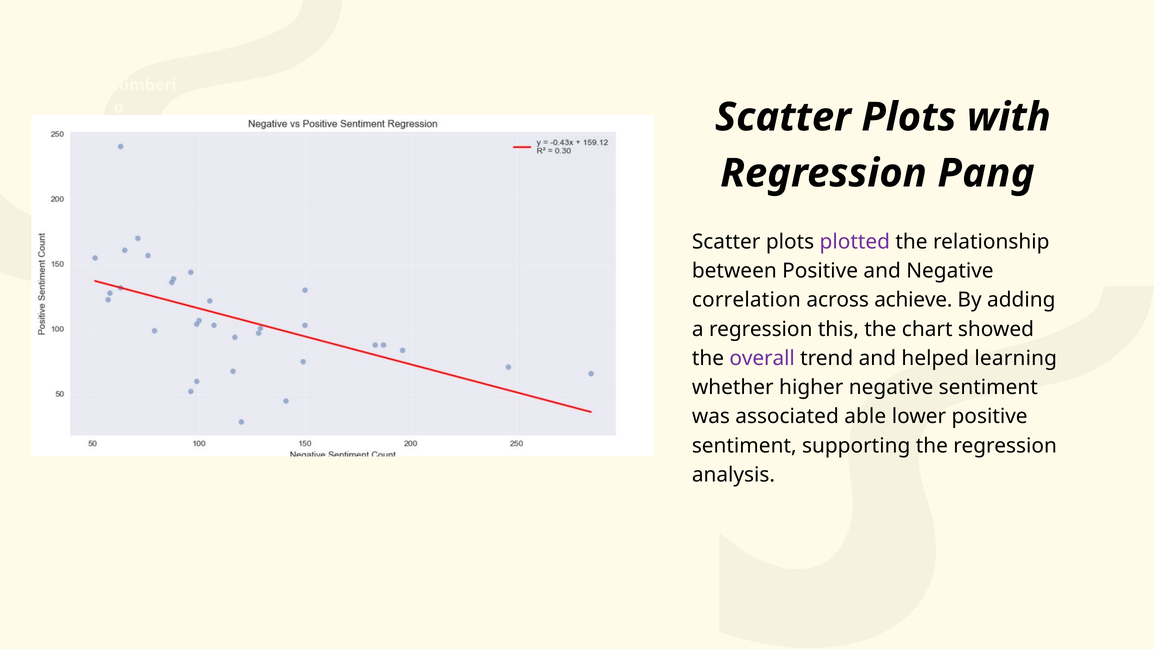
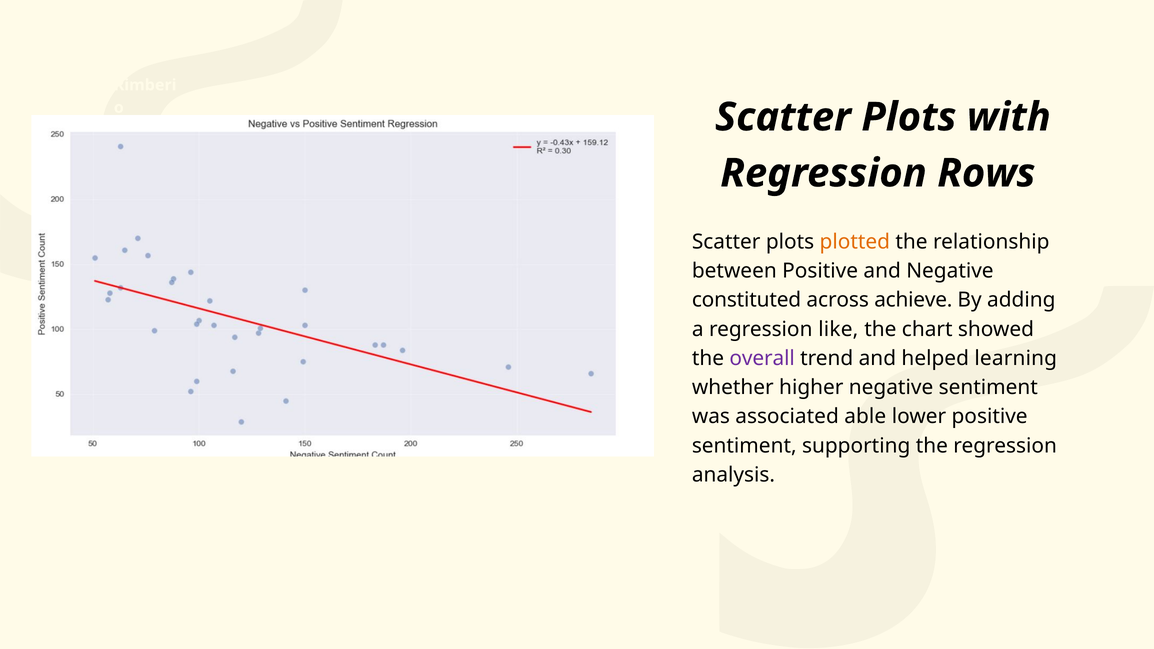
Pang: Pang -> Rows
plotted colour: purple -> orange
correlation: correlation -> constituted
this: this -> like
